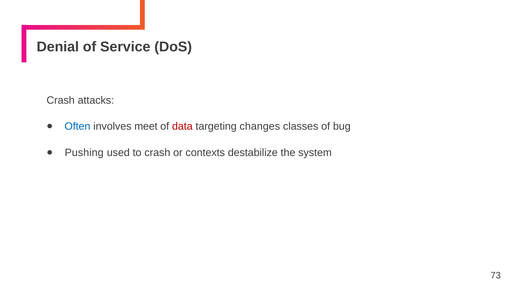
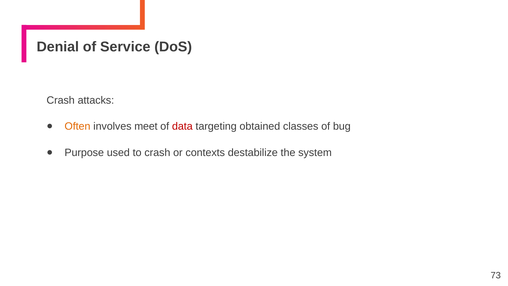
Often colour: blue -> orange
changes: changes -> obtained
Pushing: Pushing -> Purpose
